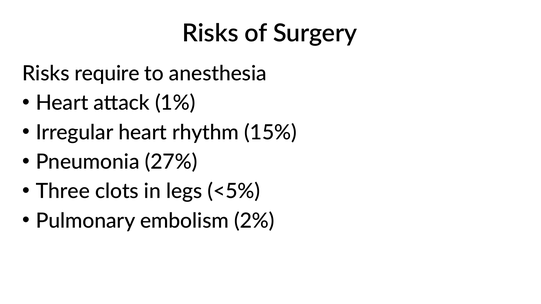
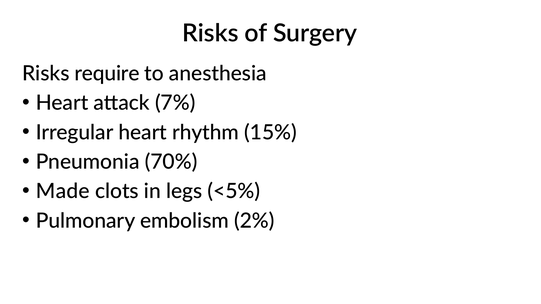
1%: 1% -> 7%
27%: 27% -> 70%
Three: Three -> Made
